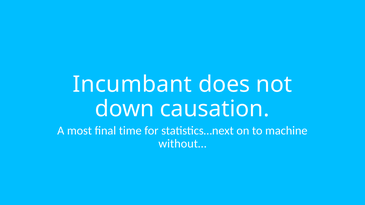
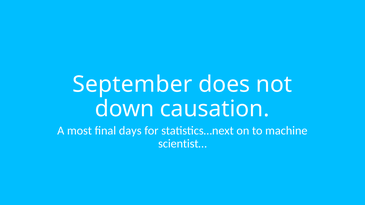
Incumbant: Incumbant -> September
time: time -> days
without…: without… -> scientist…
